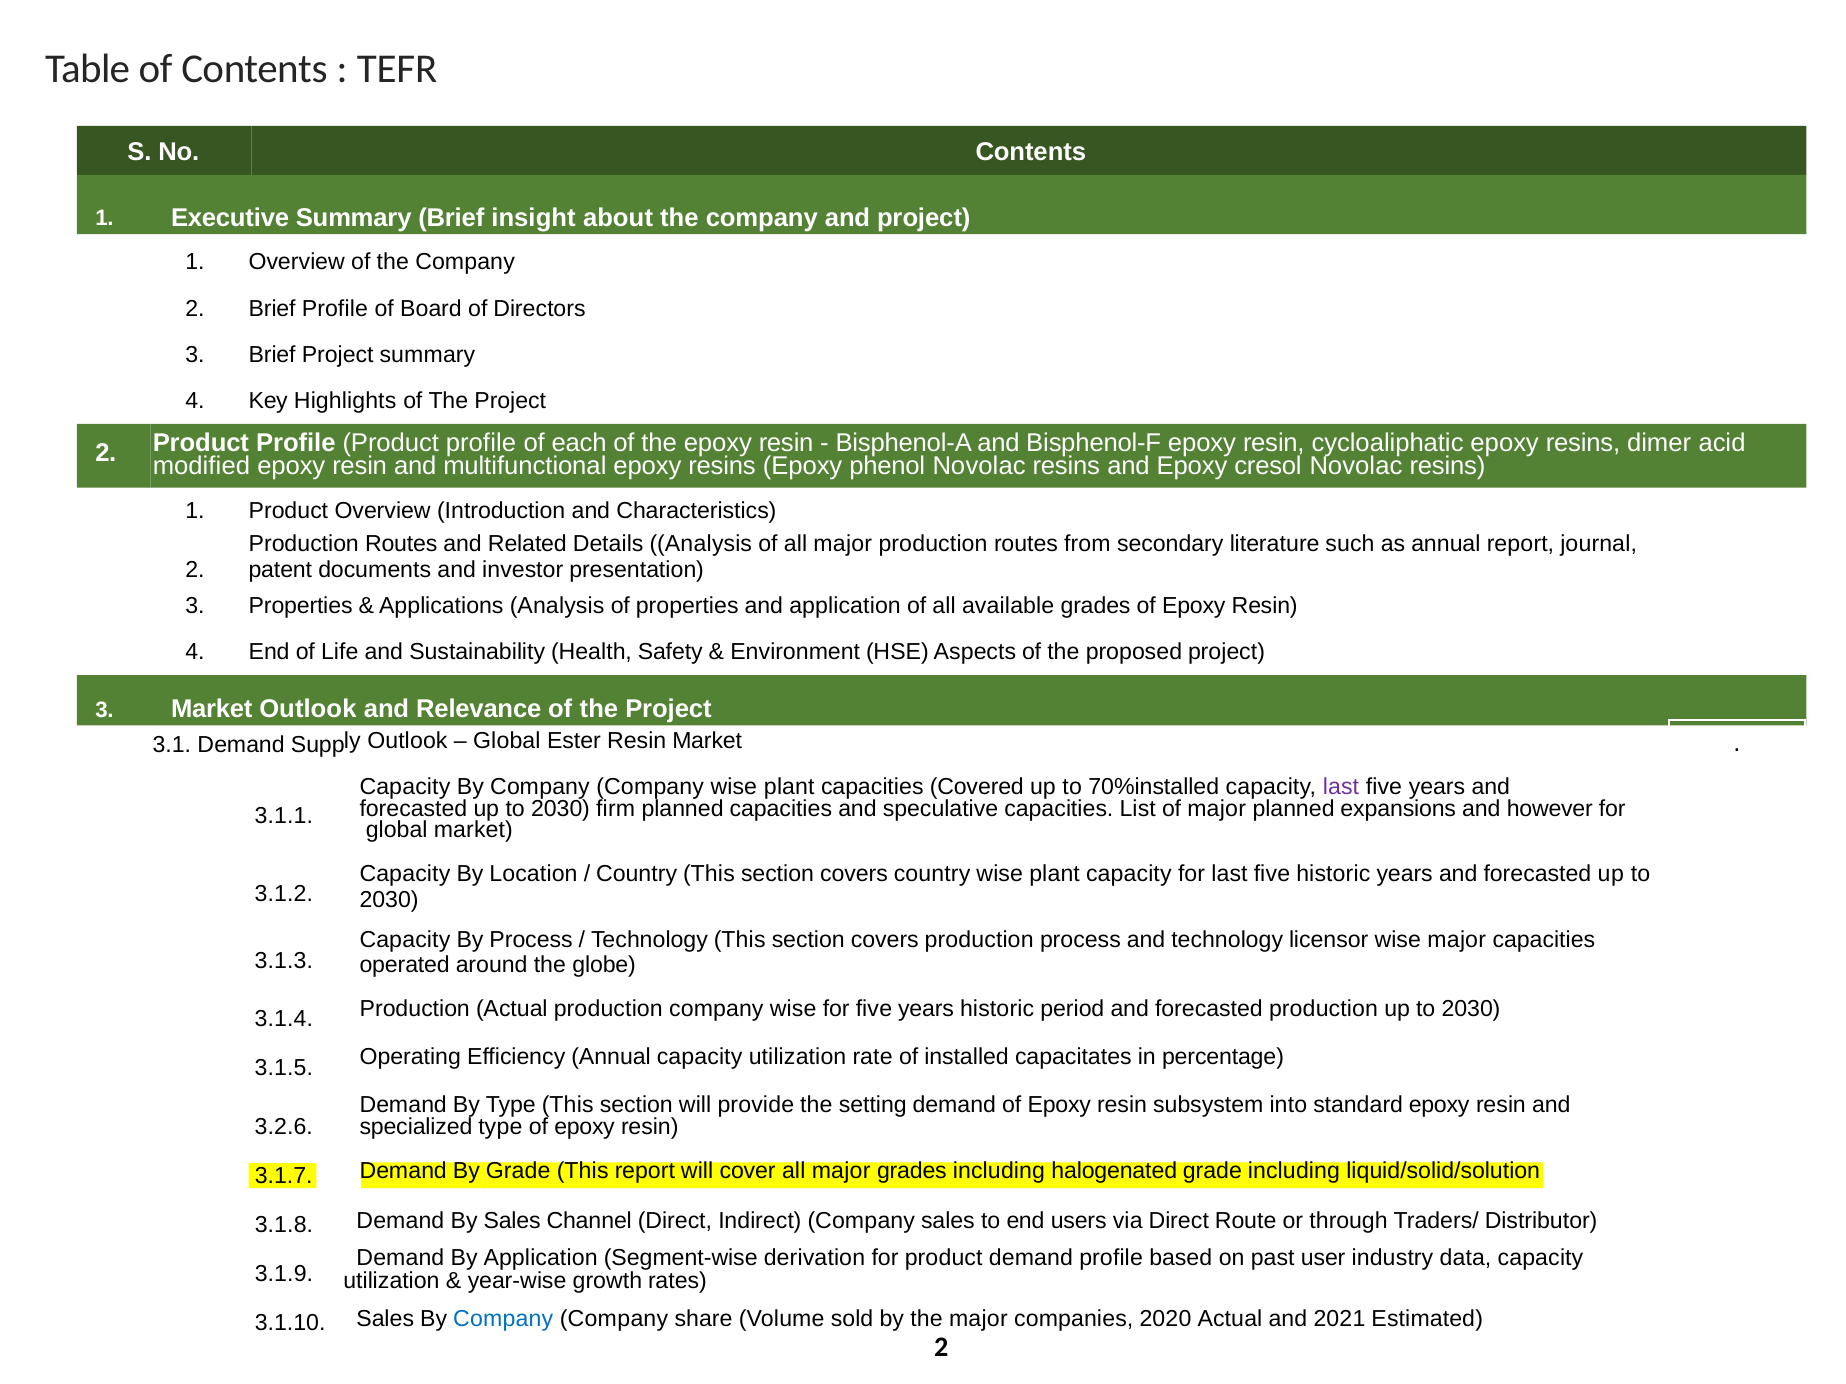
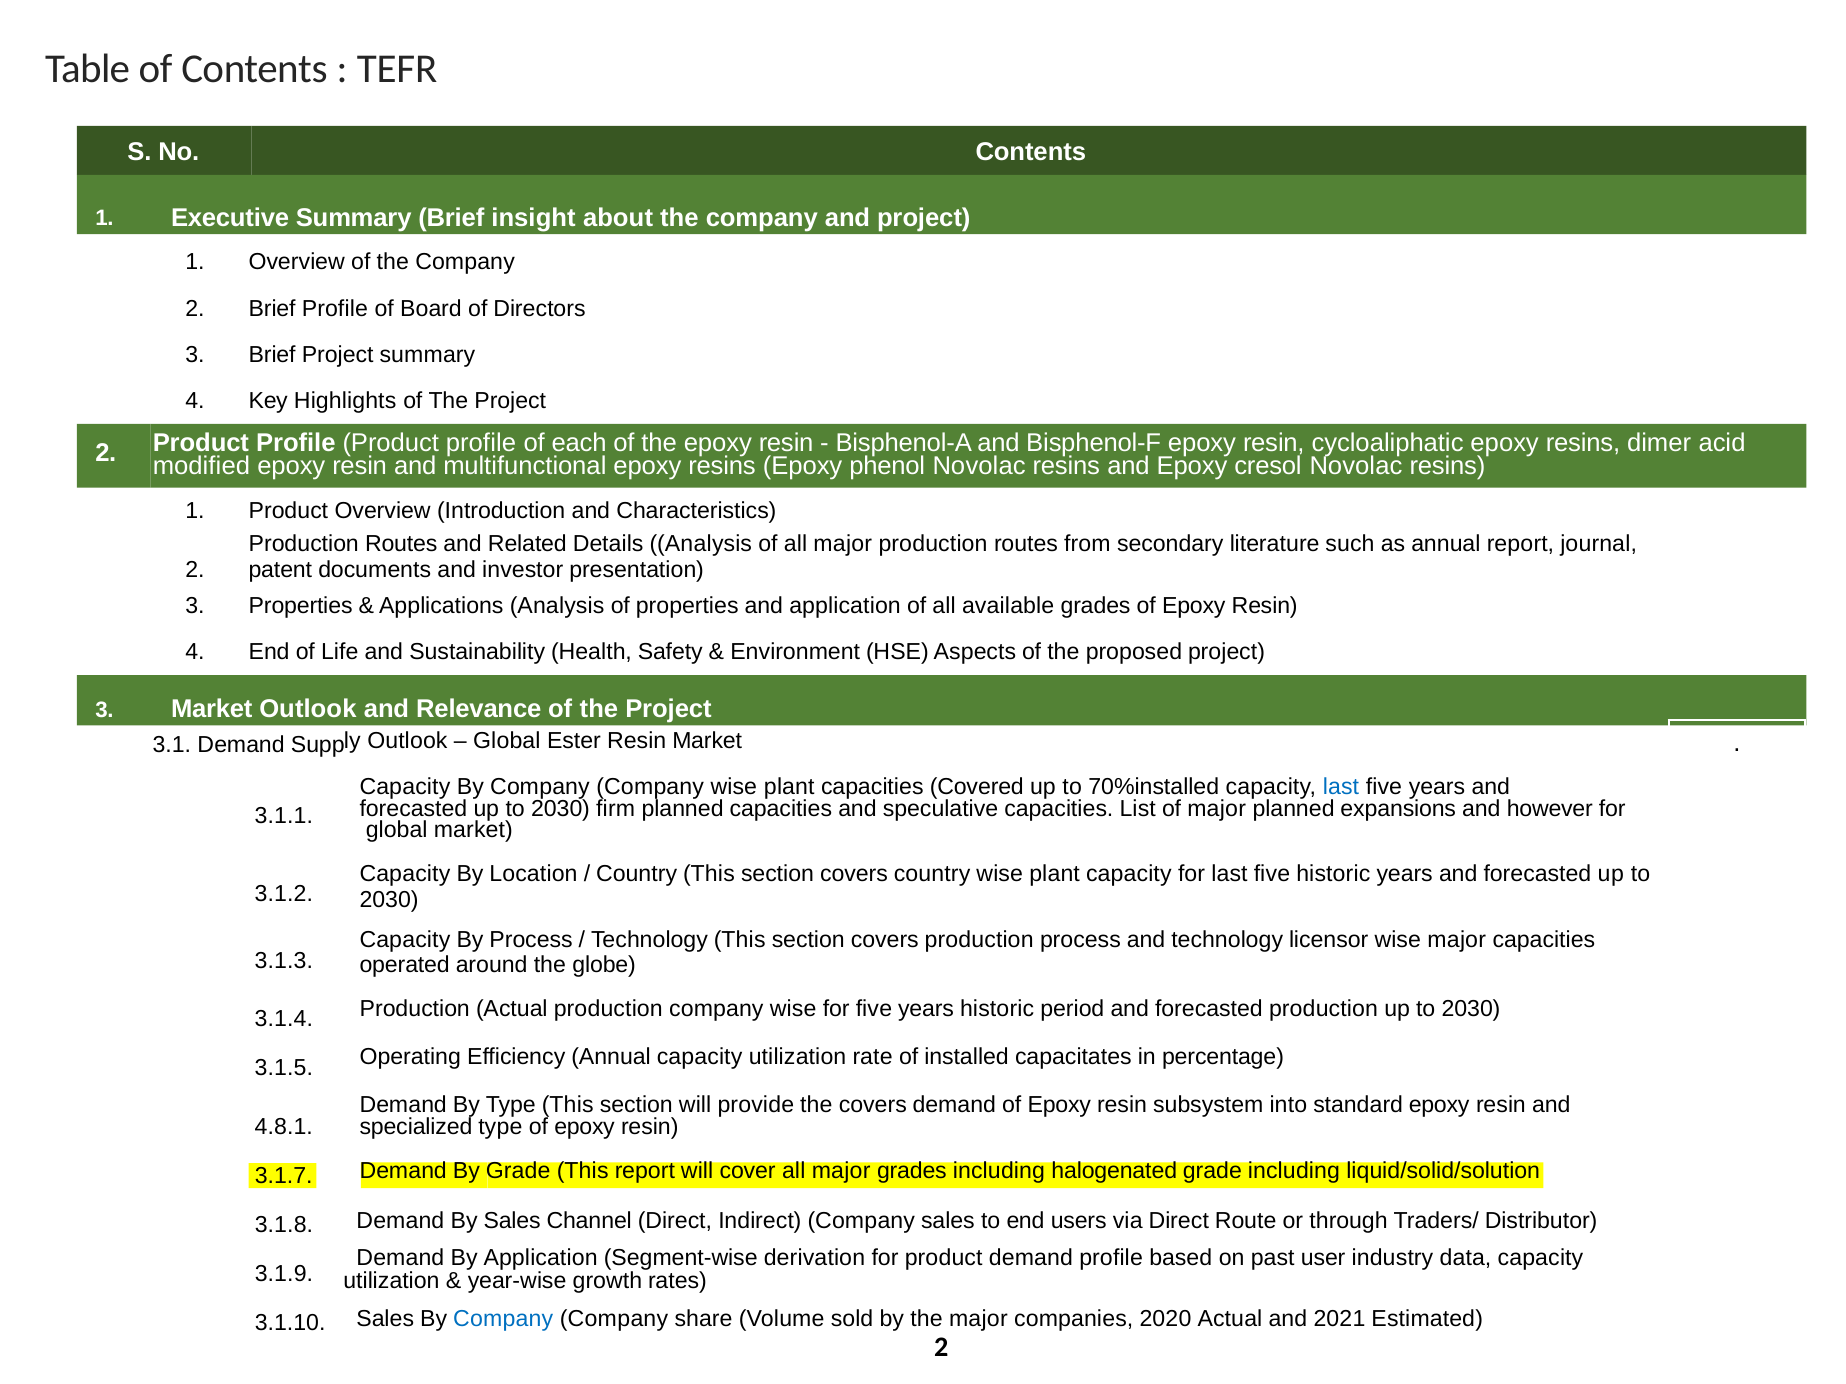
last at (1341, 788) colour: purple -> blue
the setting: setting -> covers
3.2.6: 3.2.6 -> 4.8.1
